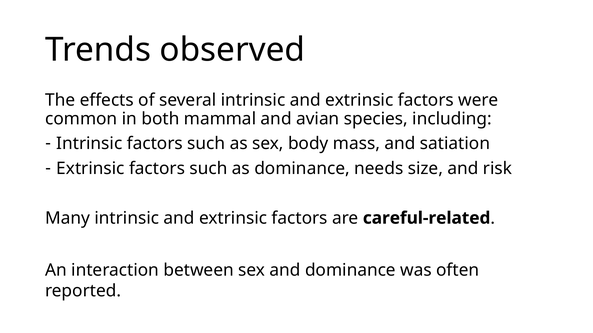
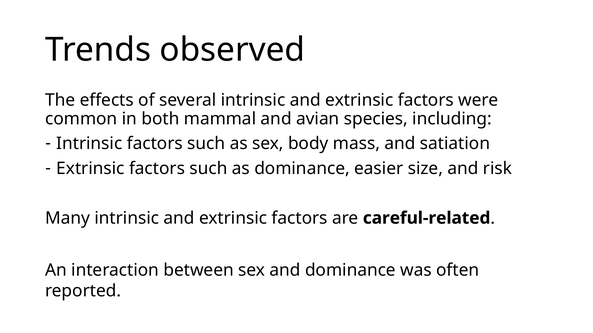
needs: needs -> easier
